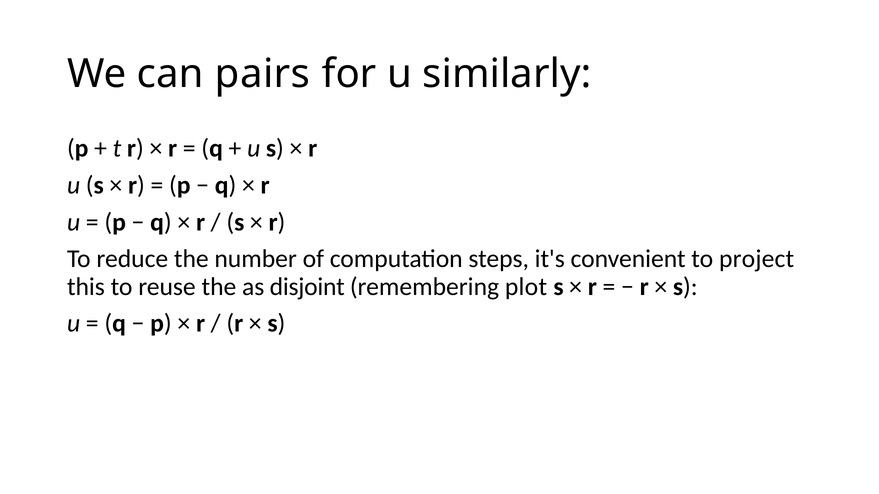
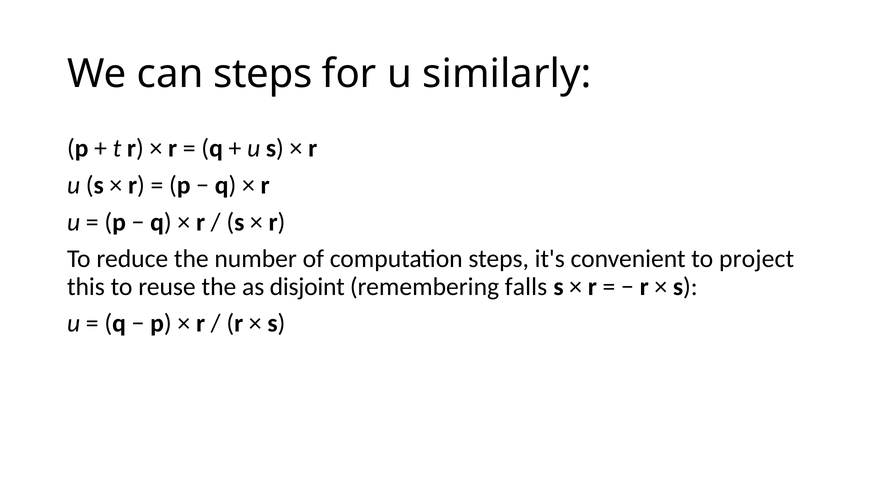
can pairs: pairs -> steps
plot: plot -> falls
